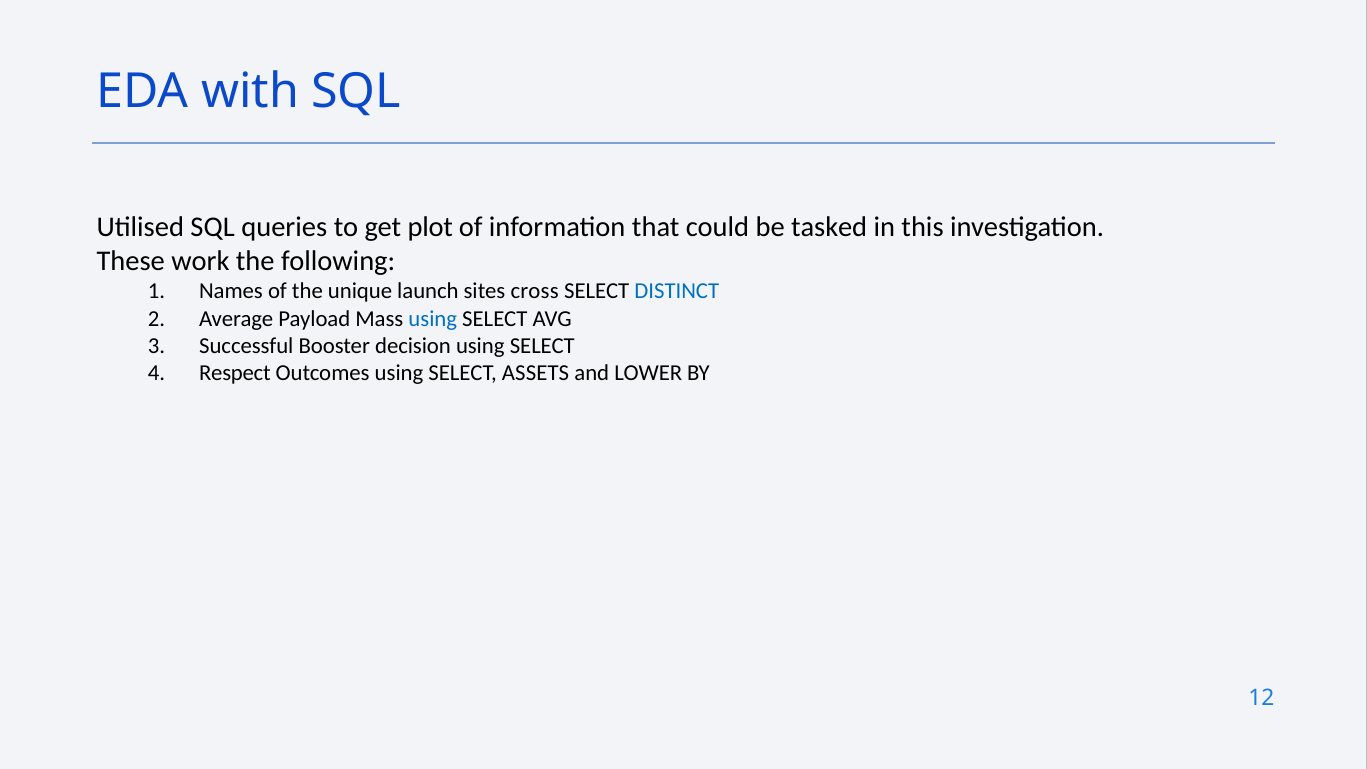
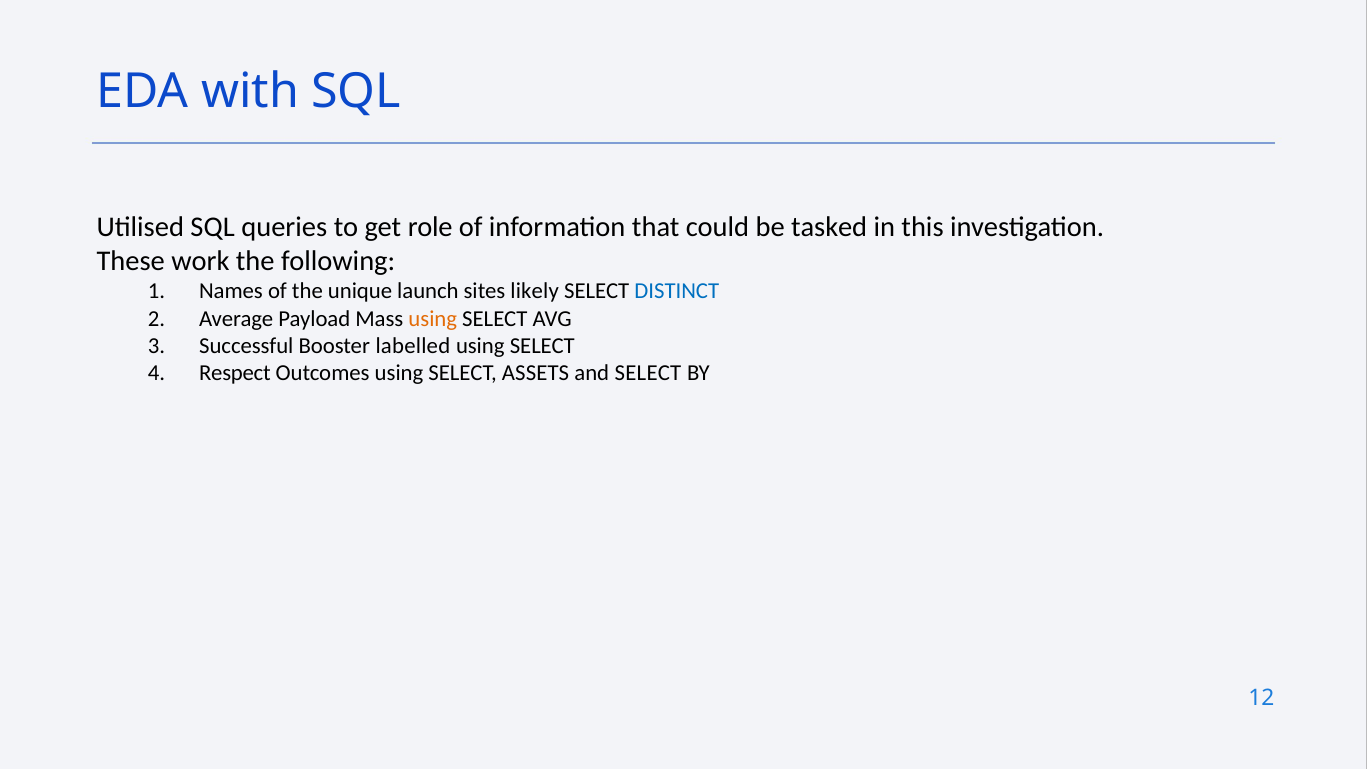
plot: plot -> role
cross: cross -> likely
using at (433, 319) colour: blue -> orange
decision: decision -> labelled
and LOWER: LOWER -> SELECT
